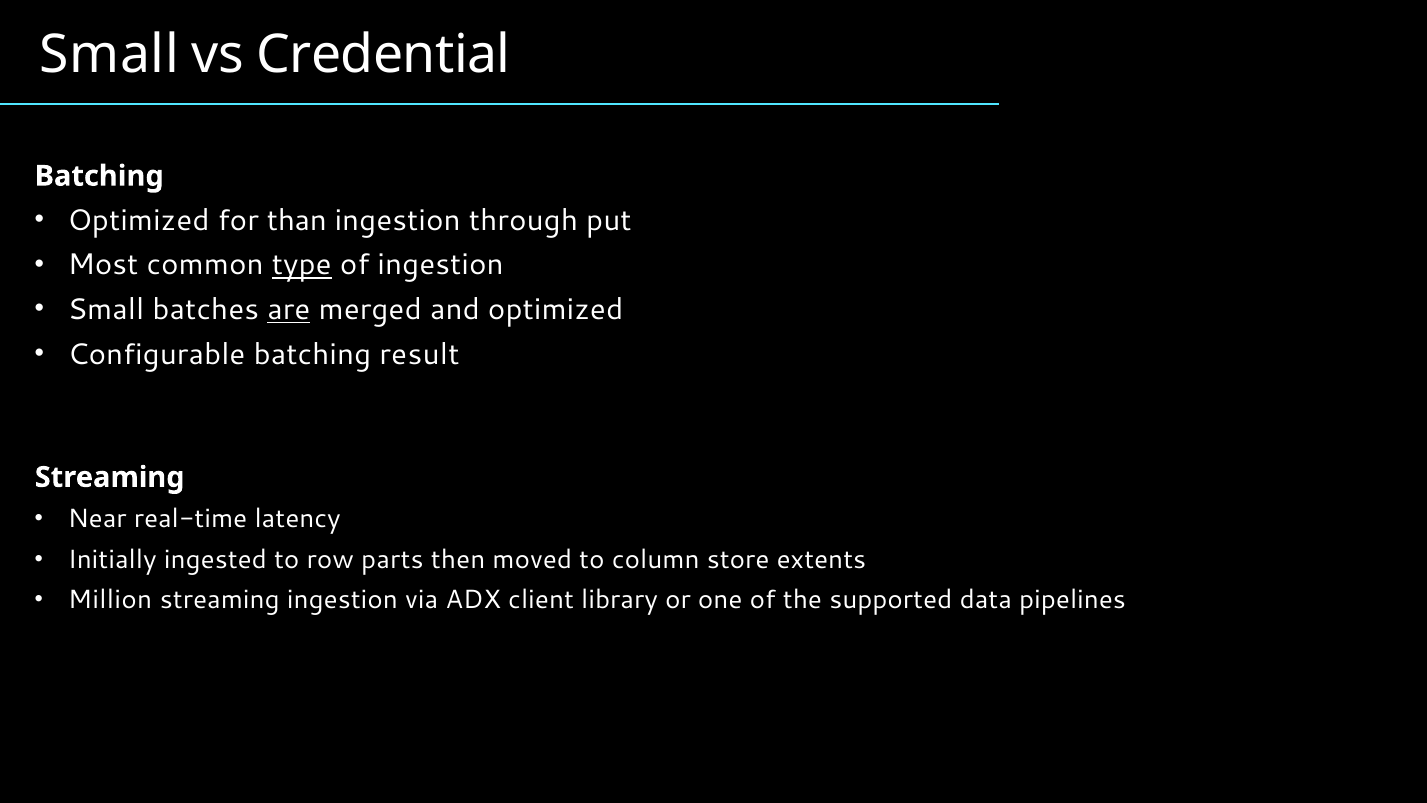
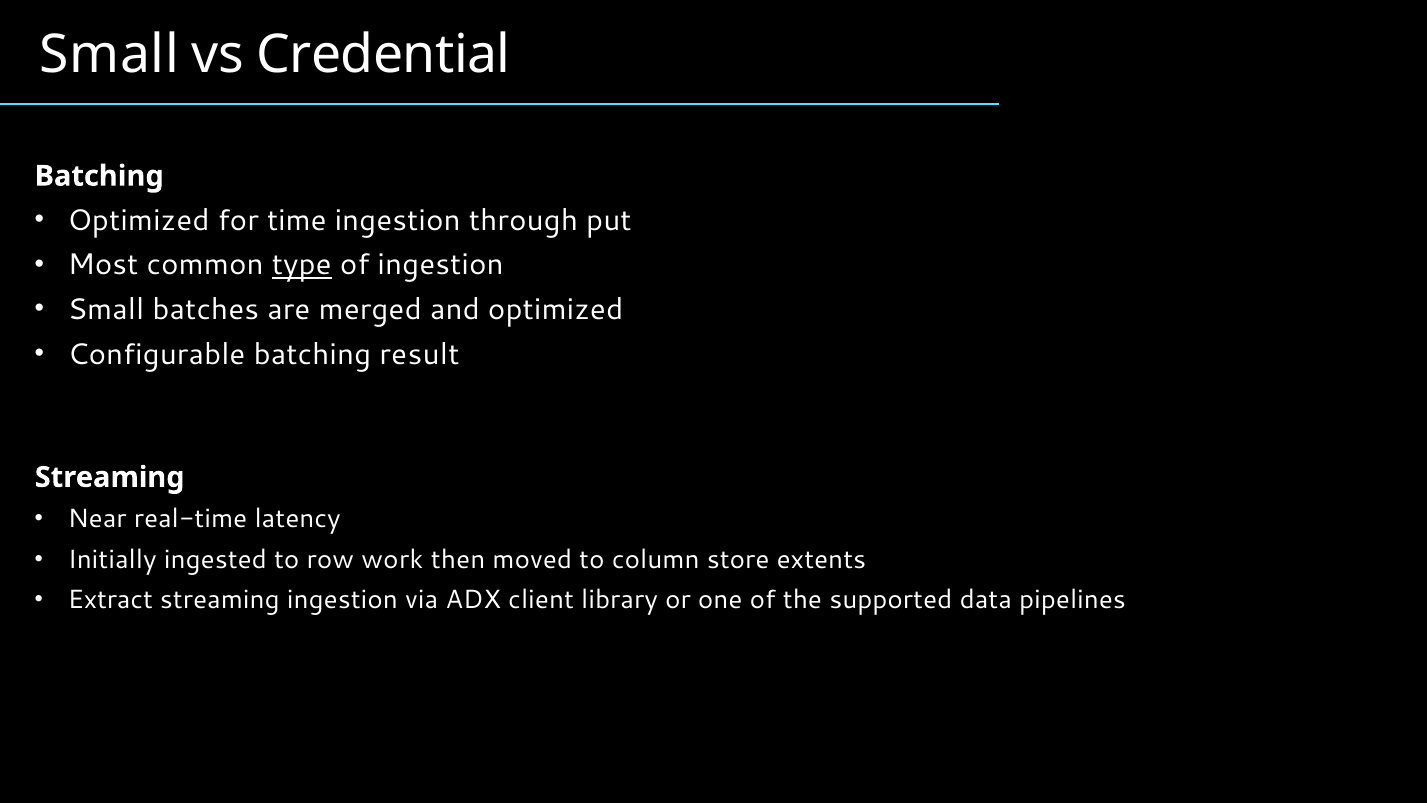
than: than -> time
are underline: present -> none
parts: parts -> work
Million: Million -> Extract
